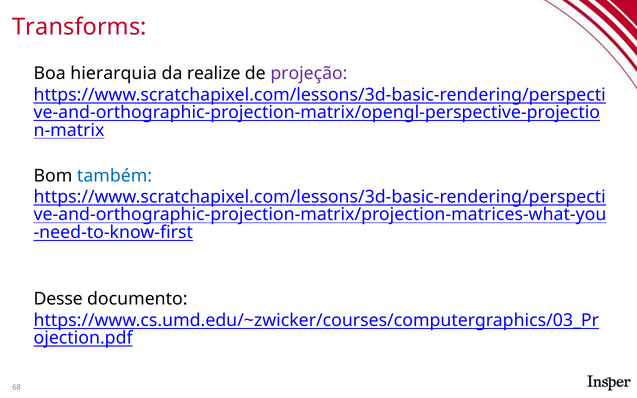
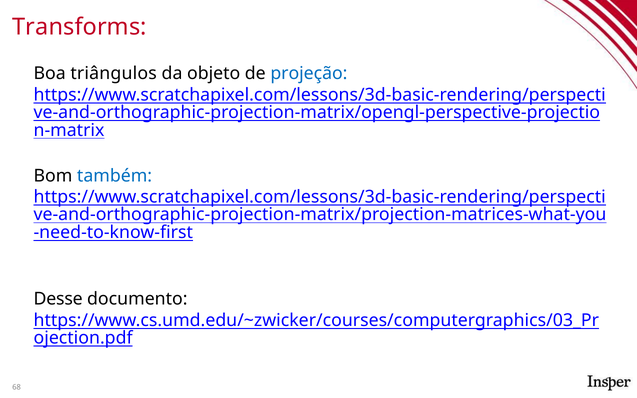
hierarquia: hierarquia -> triângulos
realize: realize -> objeto
projeção colour: purple -> blue
